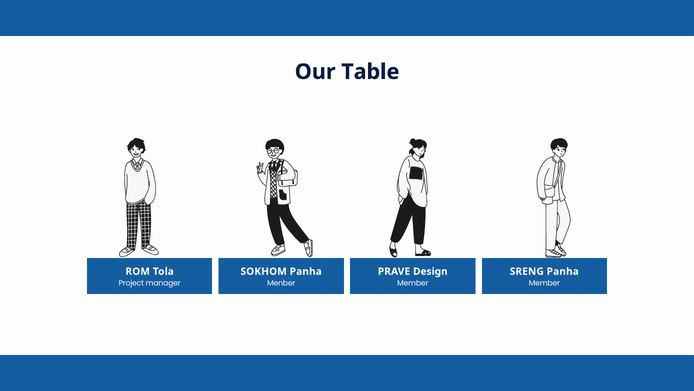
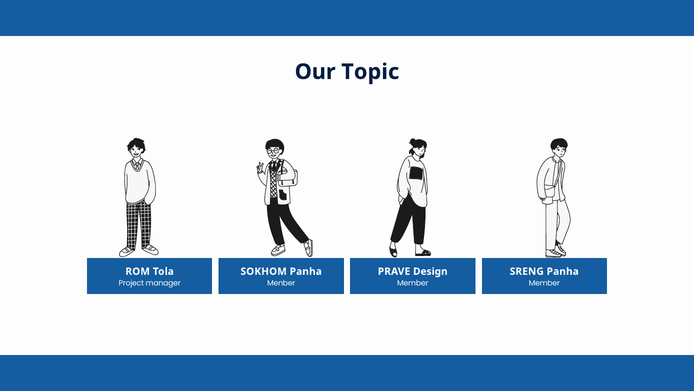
Table: Table -> Topic
